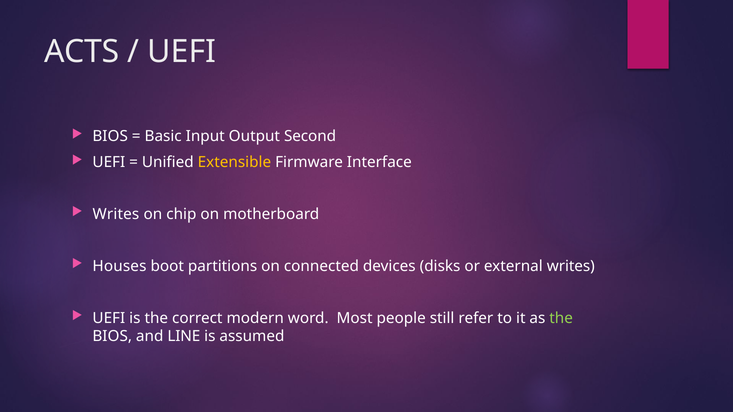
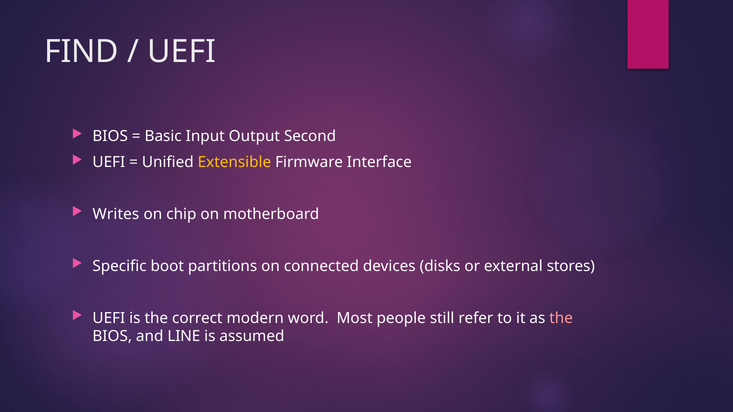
ACTS: ACTS -> FIND
Houses: Houses -> Specific
external writes: writes -> stores
the at (561, 318) colour: light green -> pink
